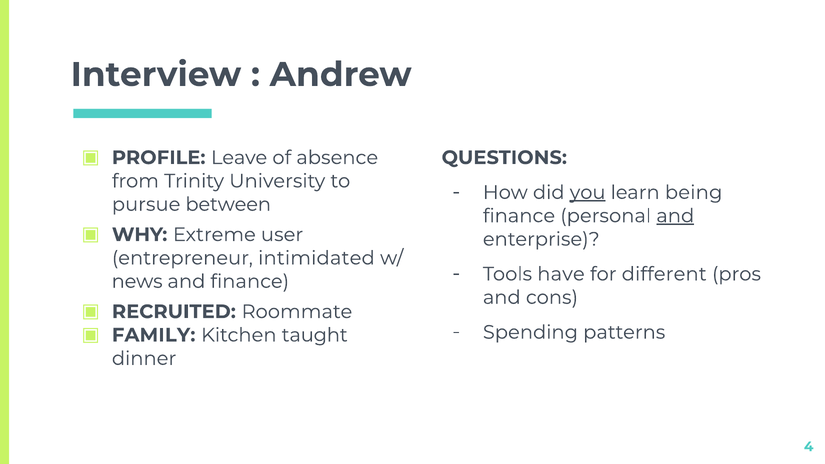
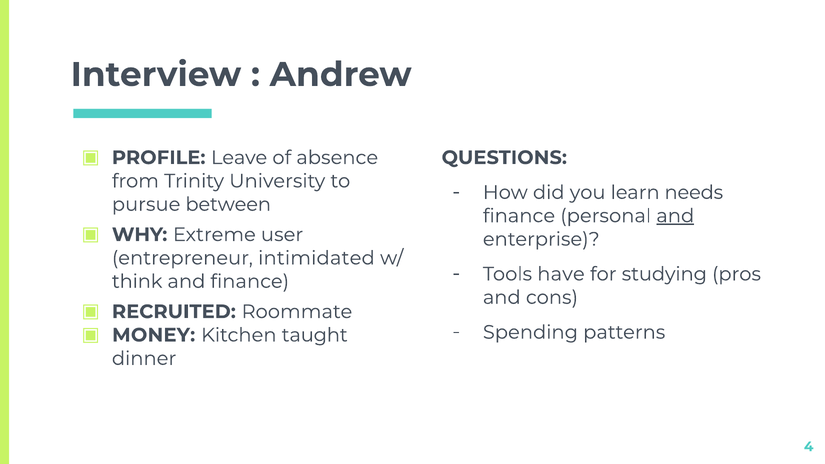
you underline: present -> none
being: being -> needs
different: different -> studying
news: news -> think
FAMILY: FAMILY -> MONEY
